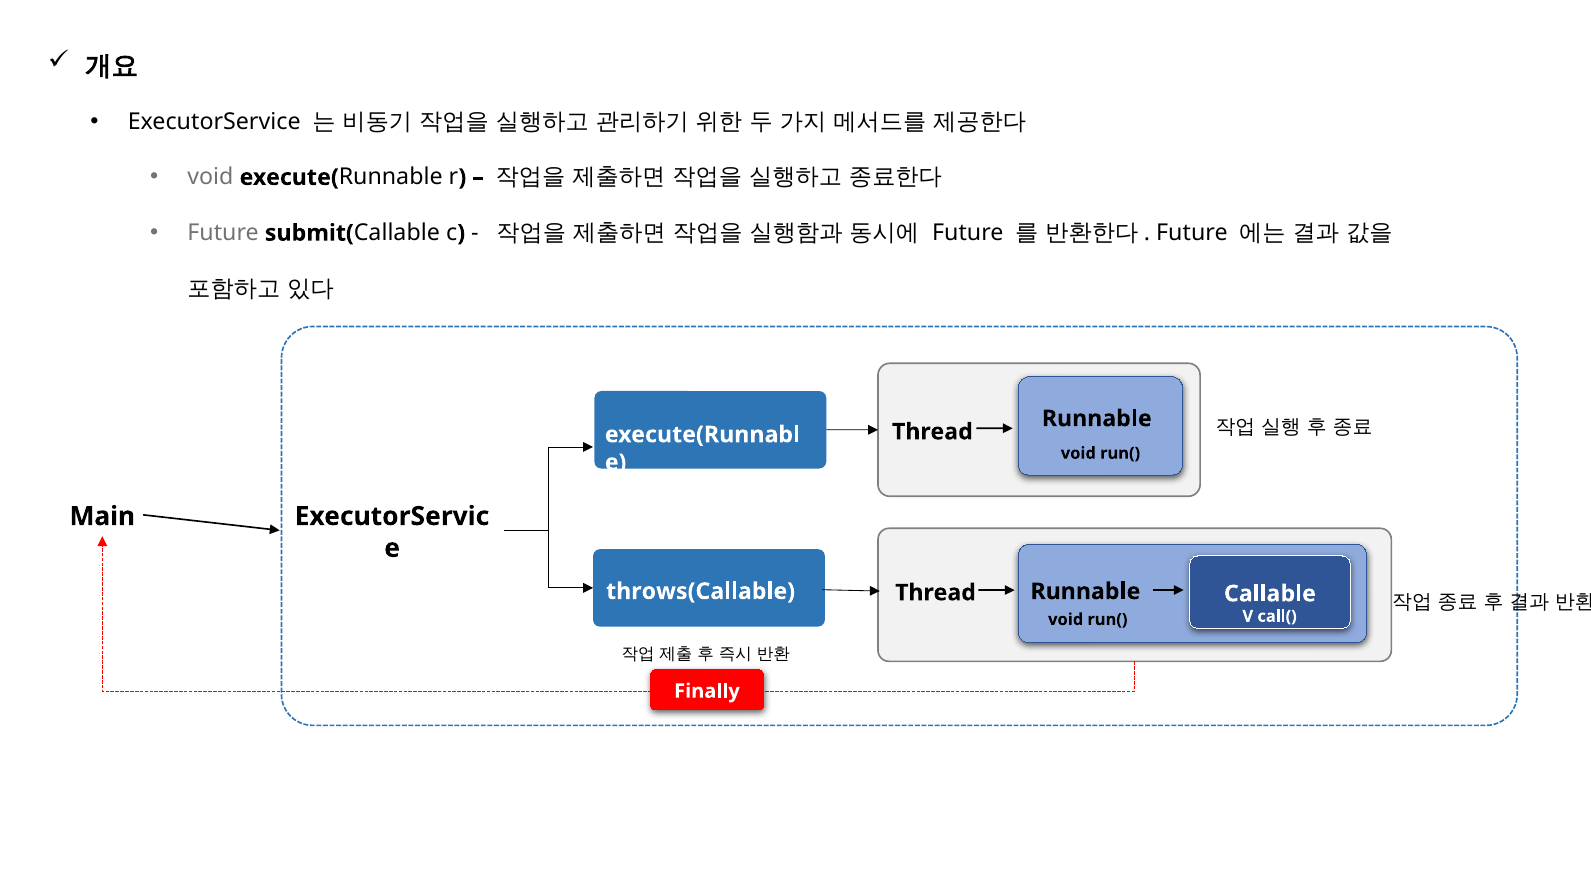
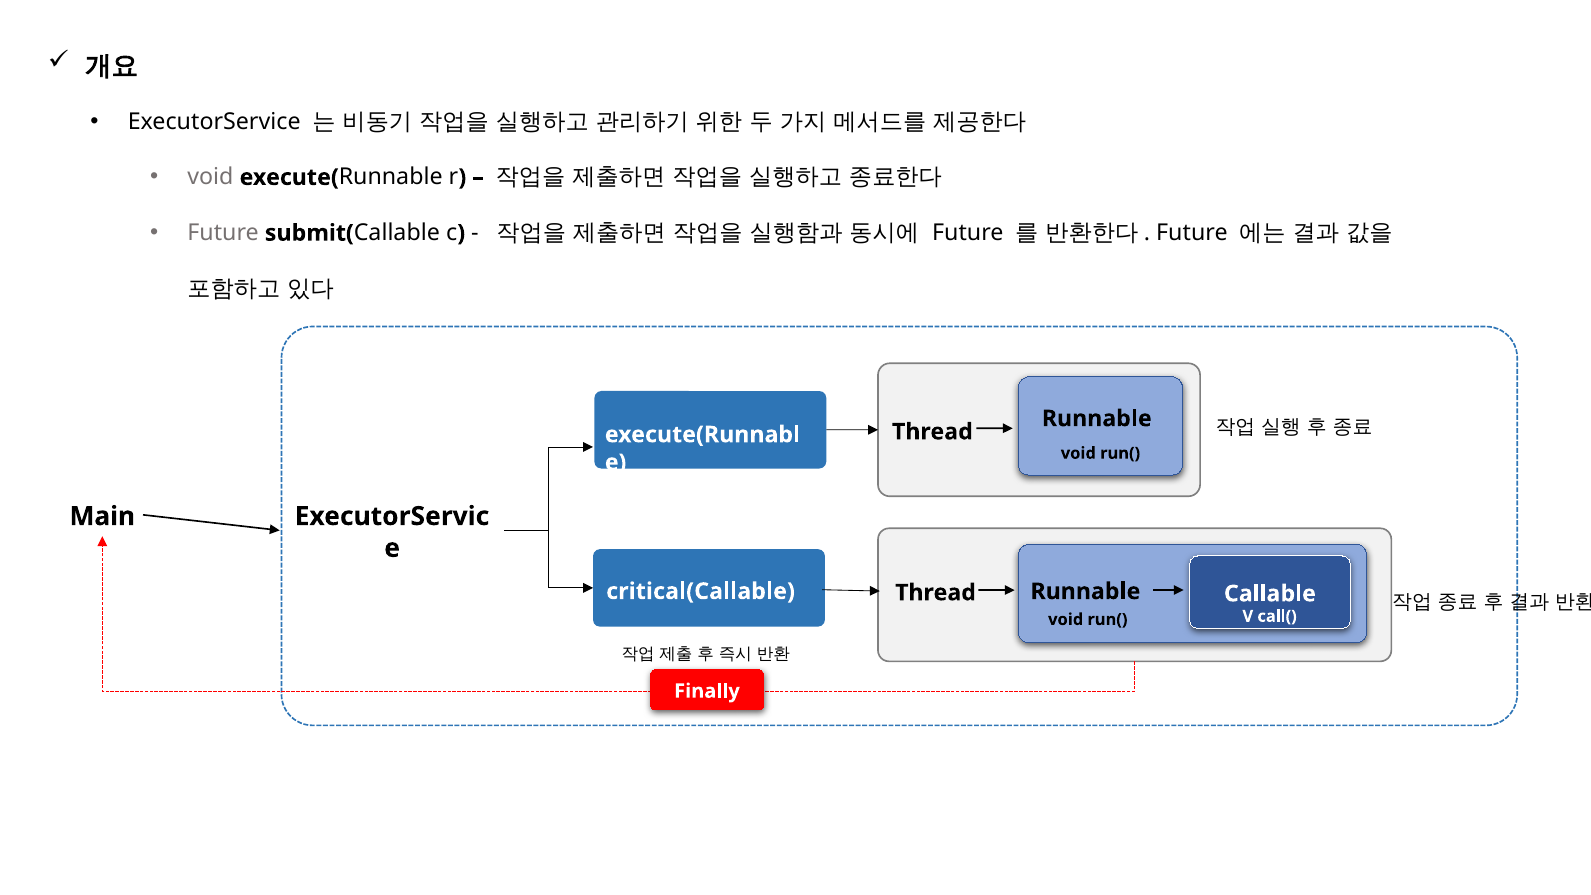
throws(Callable: throws(Callable -> critical(Callable
